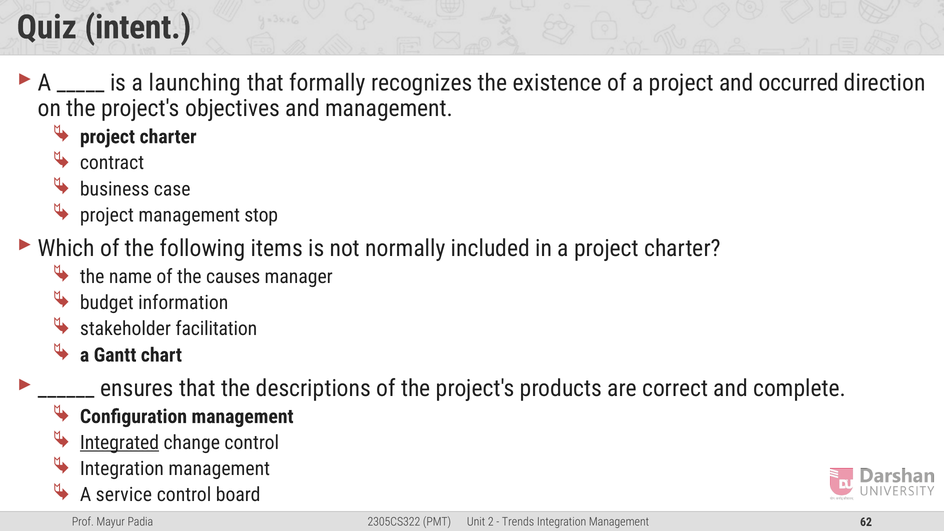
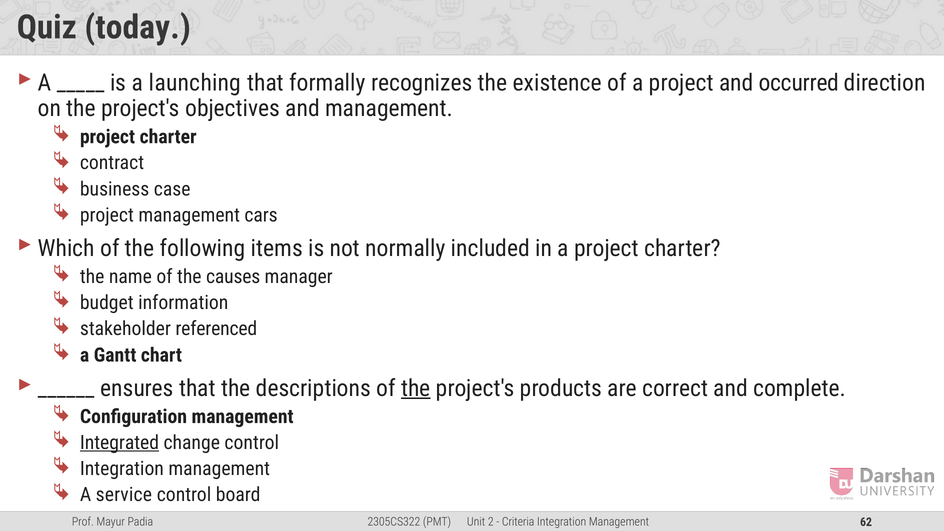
intent: intent -> today
stop: stop -> cars
facilitation: facilitation -> referenced
the at (416, 388) underline: none -> present
Trends: Trends -> Criteria
